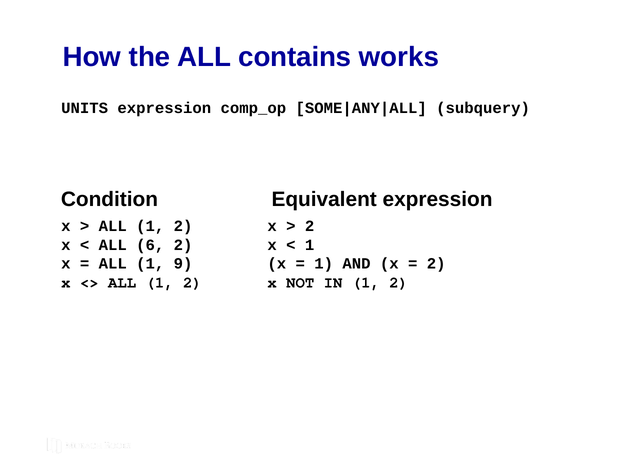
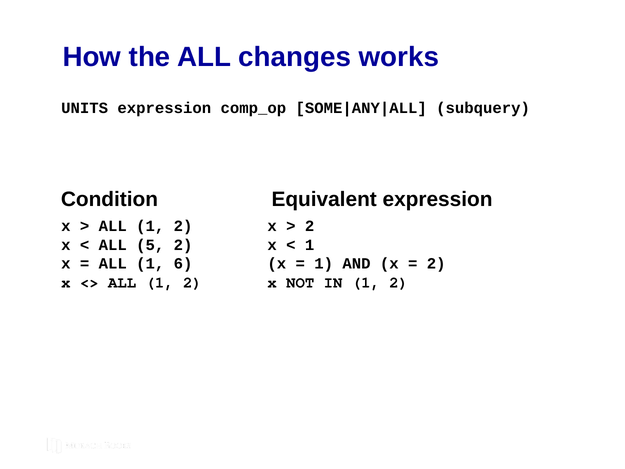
contains: contains -> changes
6: 6 -> 5
9: 9 -> 6
